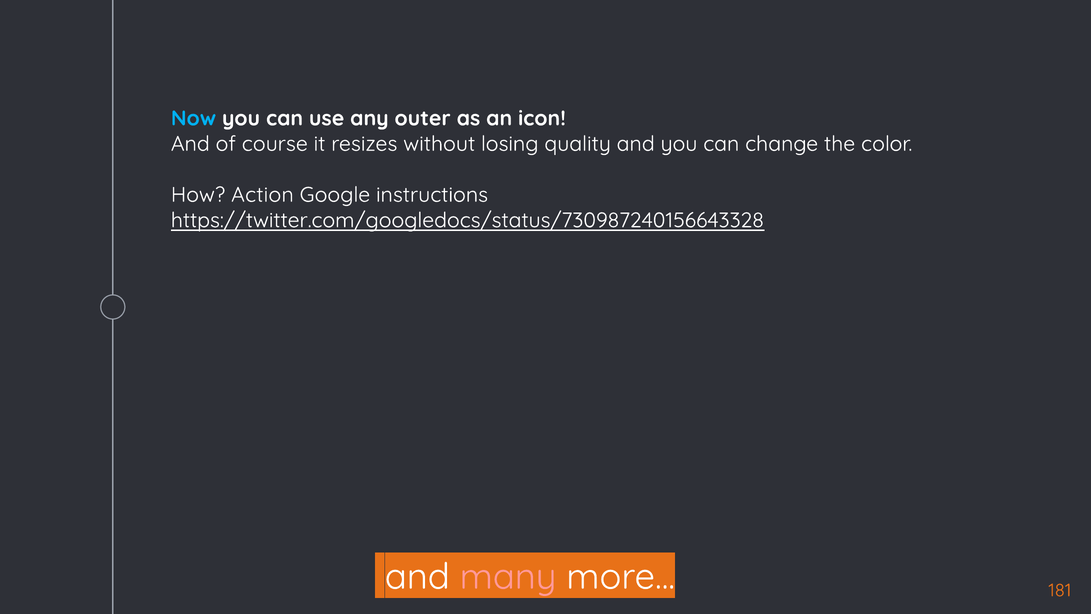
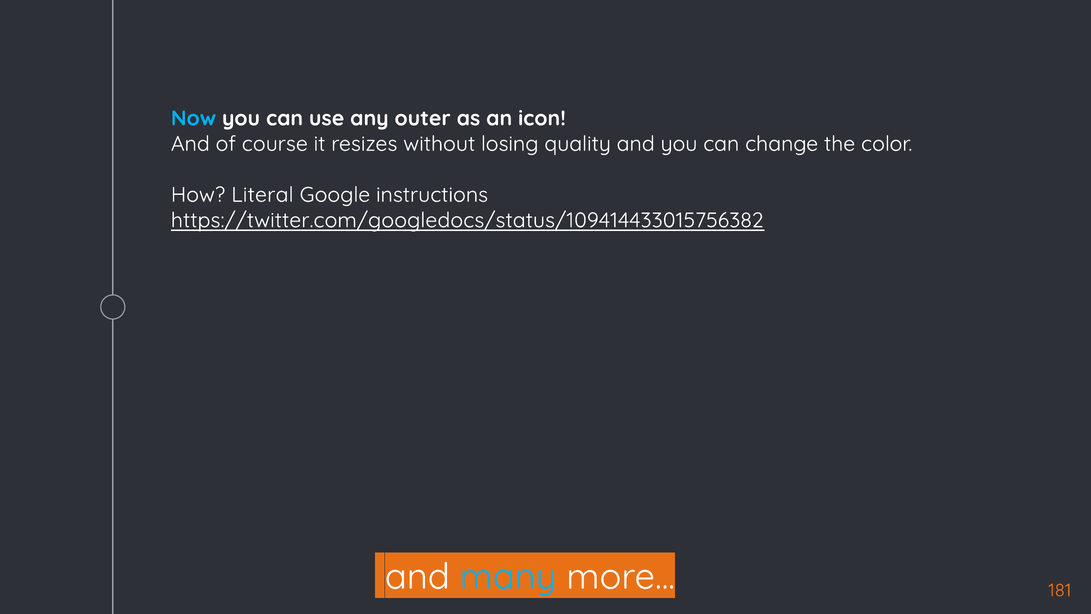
Action: Action -> Literal
https://twitter.com/googledocs/status/730987240156643328: https://twitter.com/googledocs/status/730987240156643328 -> https://twitter.com/googledocs/status/109414433015756382
many colour: pink -> light blue
